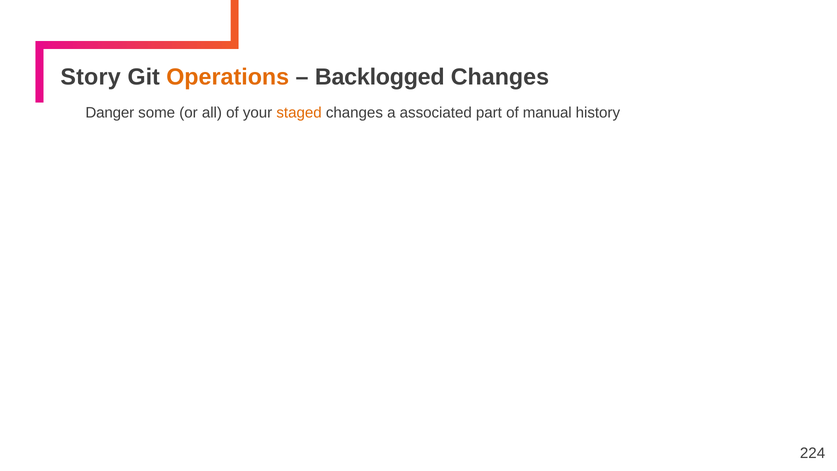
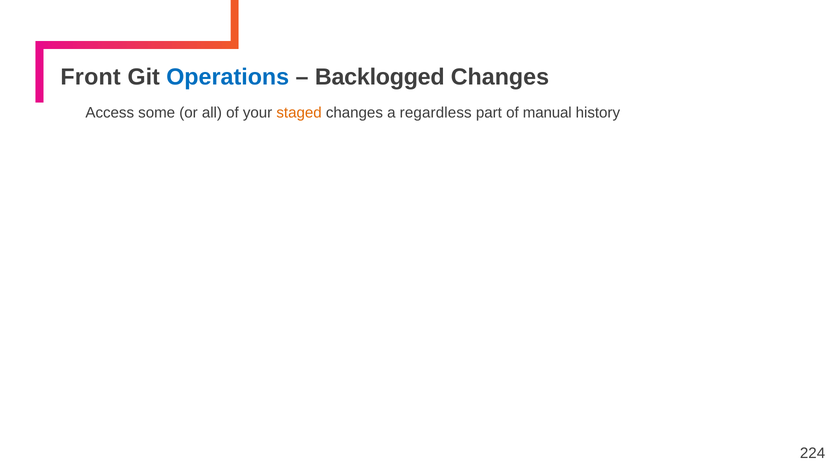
Story: Story -> Front
Operations colour: orange -> blue
Danger: Danger -> Access
associated: associated -> regardless
